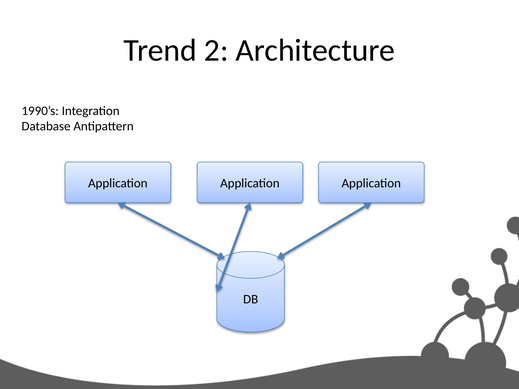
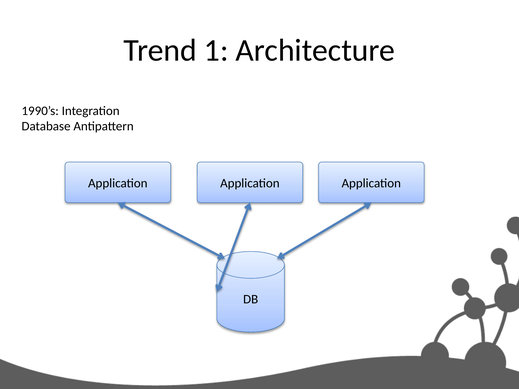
2: 2 -> 1
